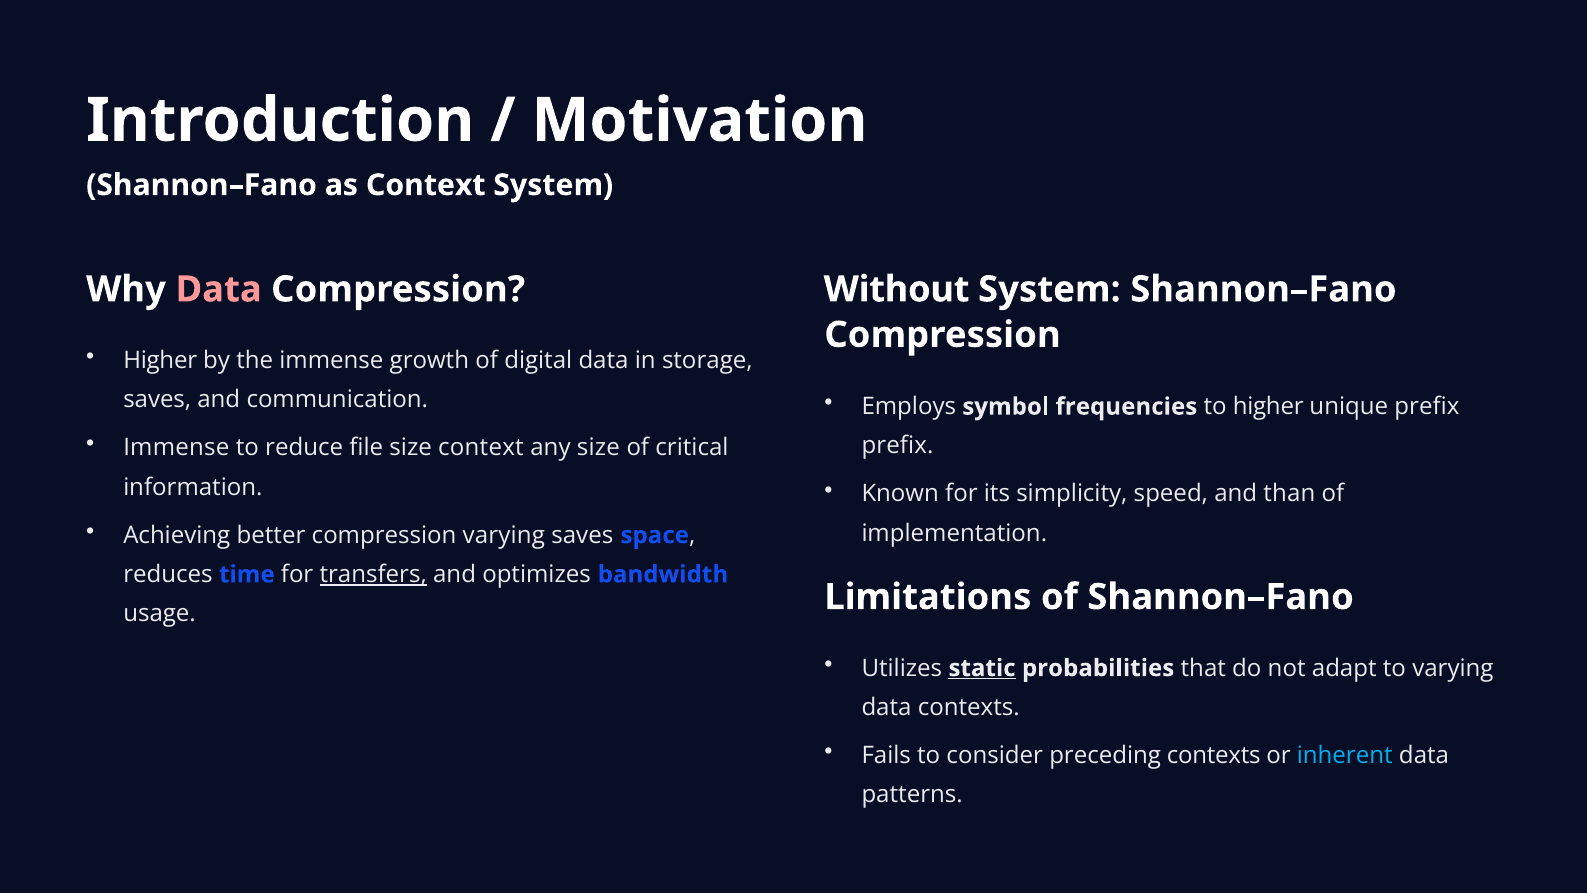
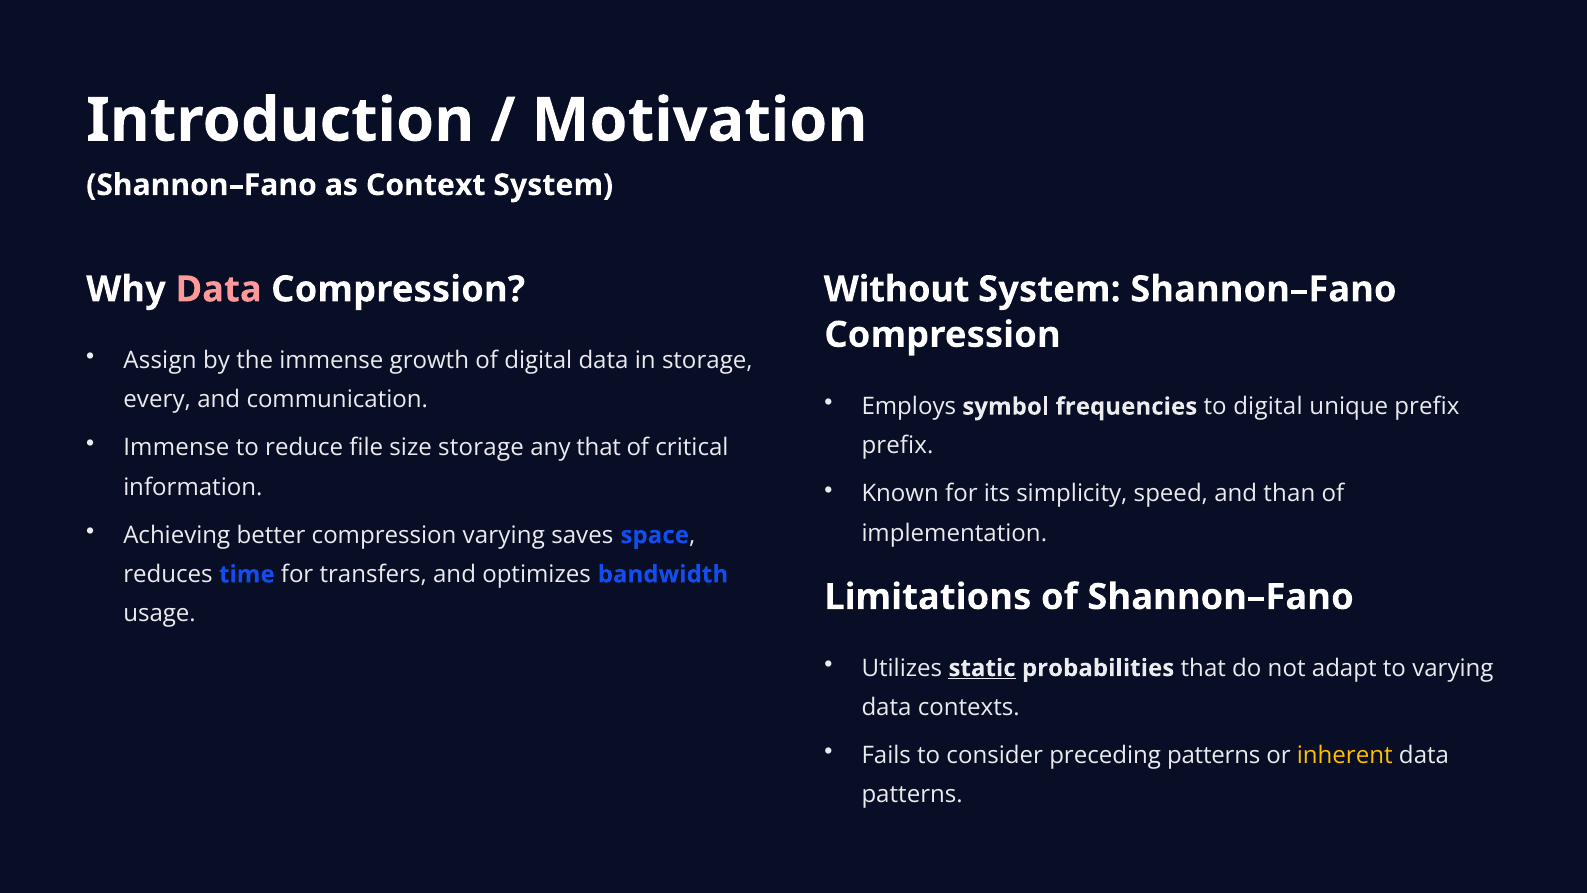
Higher at (160, 360): Higher -> Assign
saves at (157, 400): saves -> every
to higher: higher -> digital
size context: context -> storage
any size: size -> that
transfers underline: present -> none
preceding contexts: contexts -> patterns
inherent colour: light blue -> yellow
